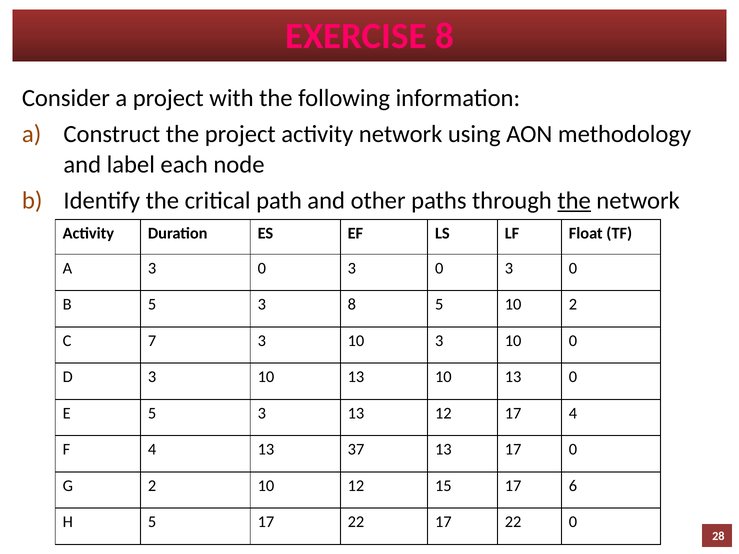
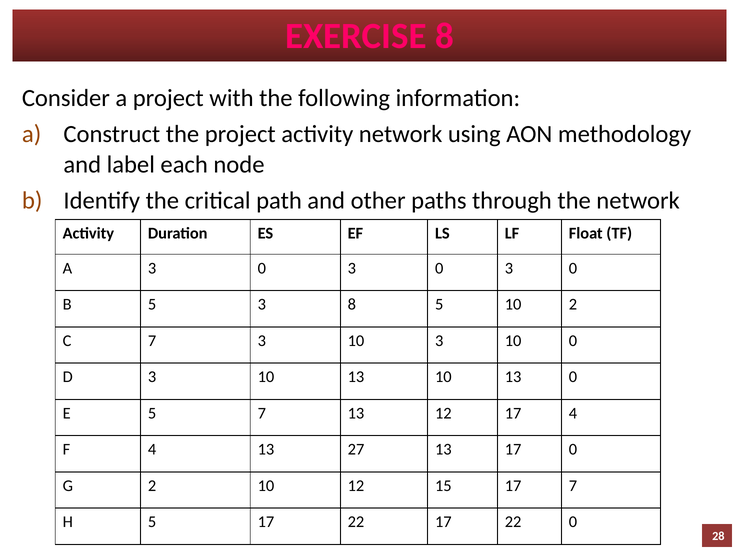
the at (574, 201) underline: present -> none
E 5 3: 3 -> 7
37: 37 -> 27
17 6: 6 -> 7
